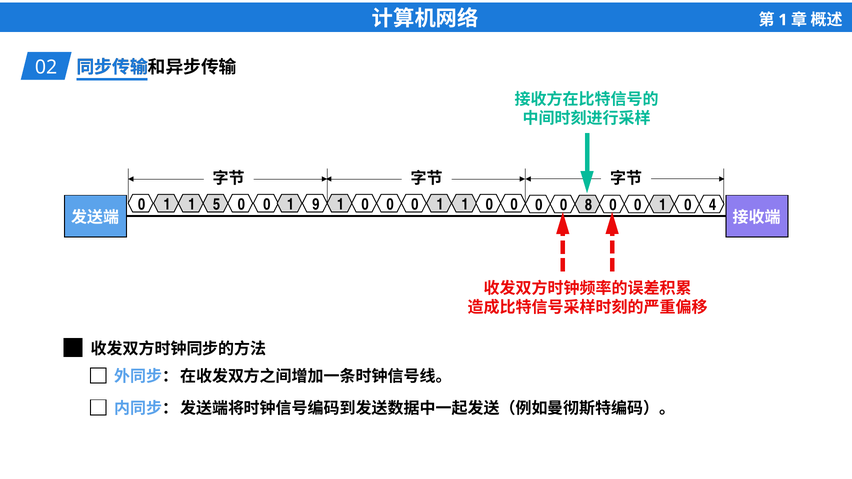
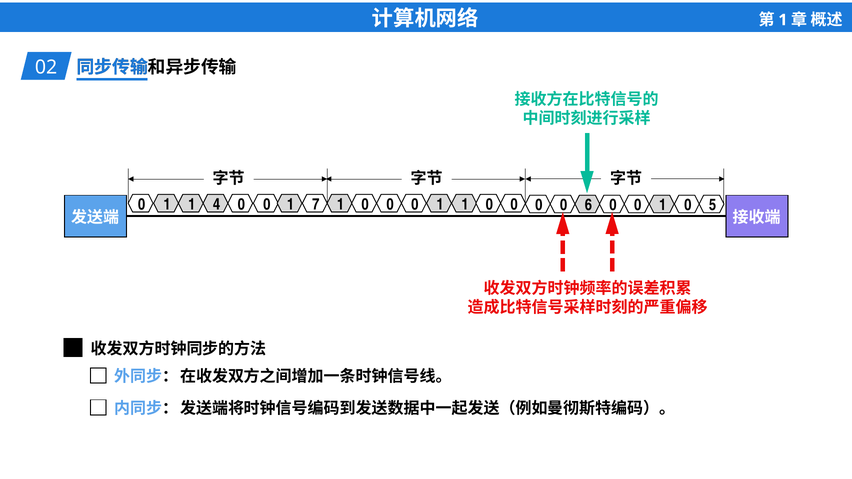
5: 5 -> 4
9: 9 -> 7
8: 8 -> 6
4: 4 -> 5
